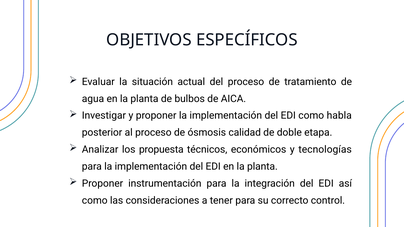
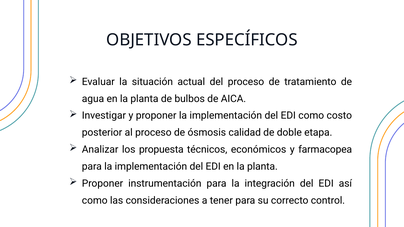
habla: habla -> costo
tecnologías: tecnologías -> farmacopea
